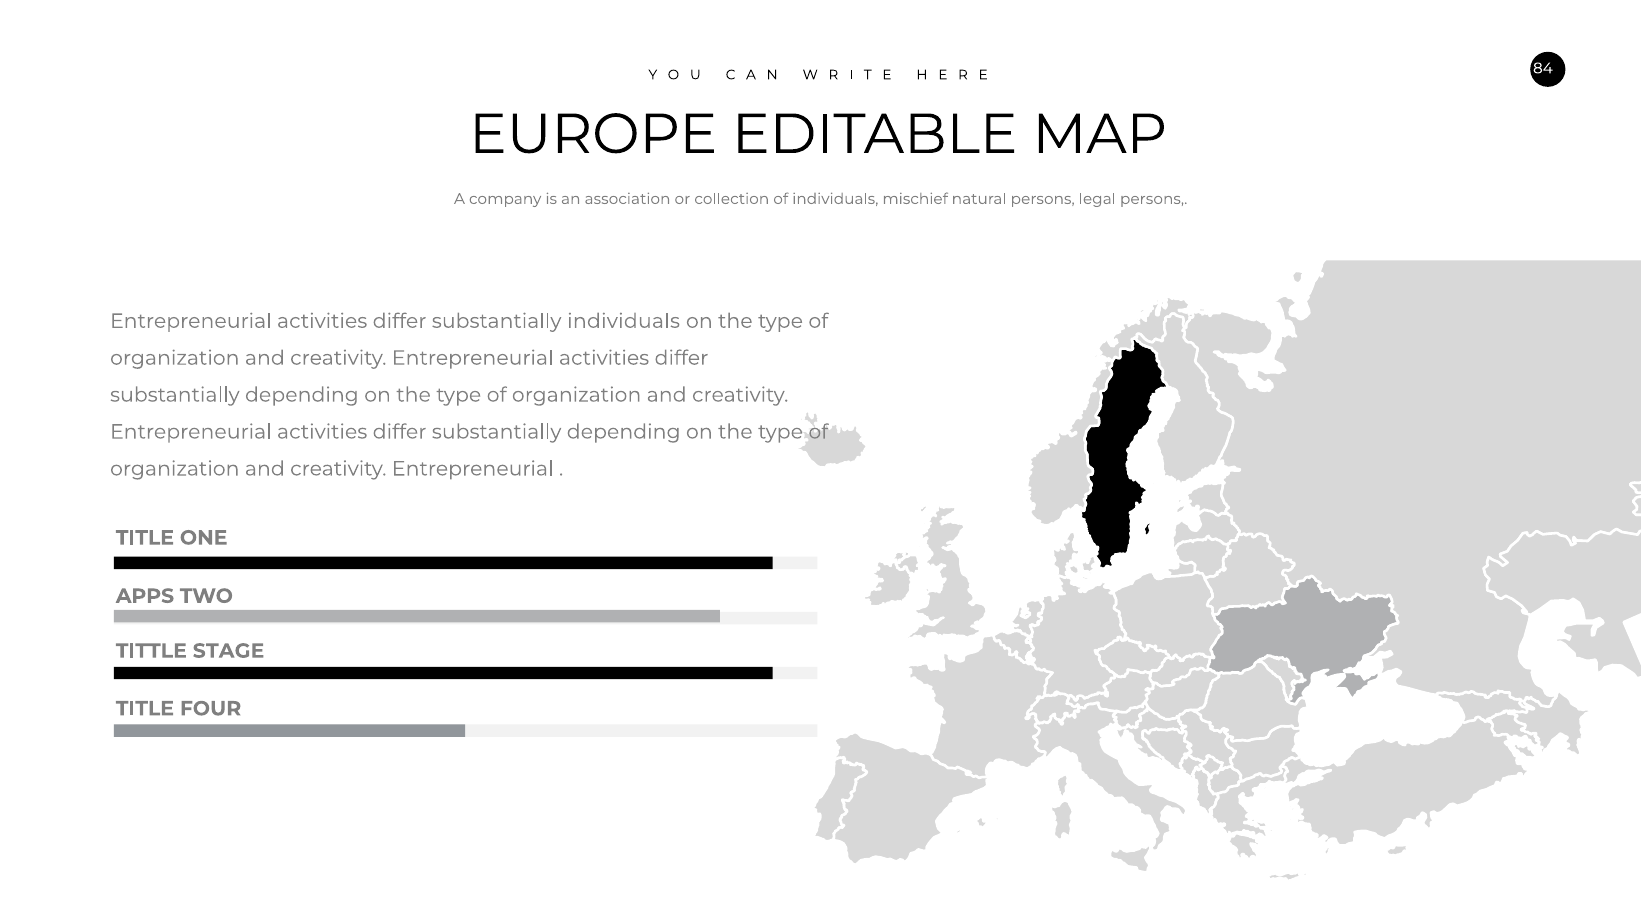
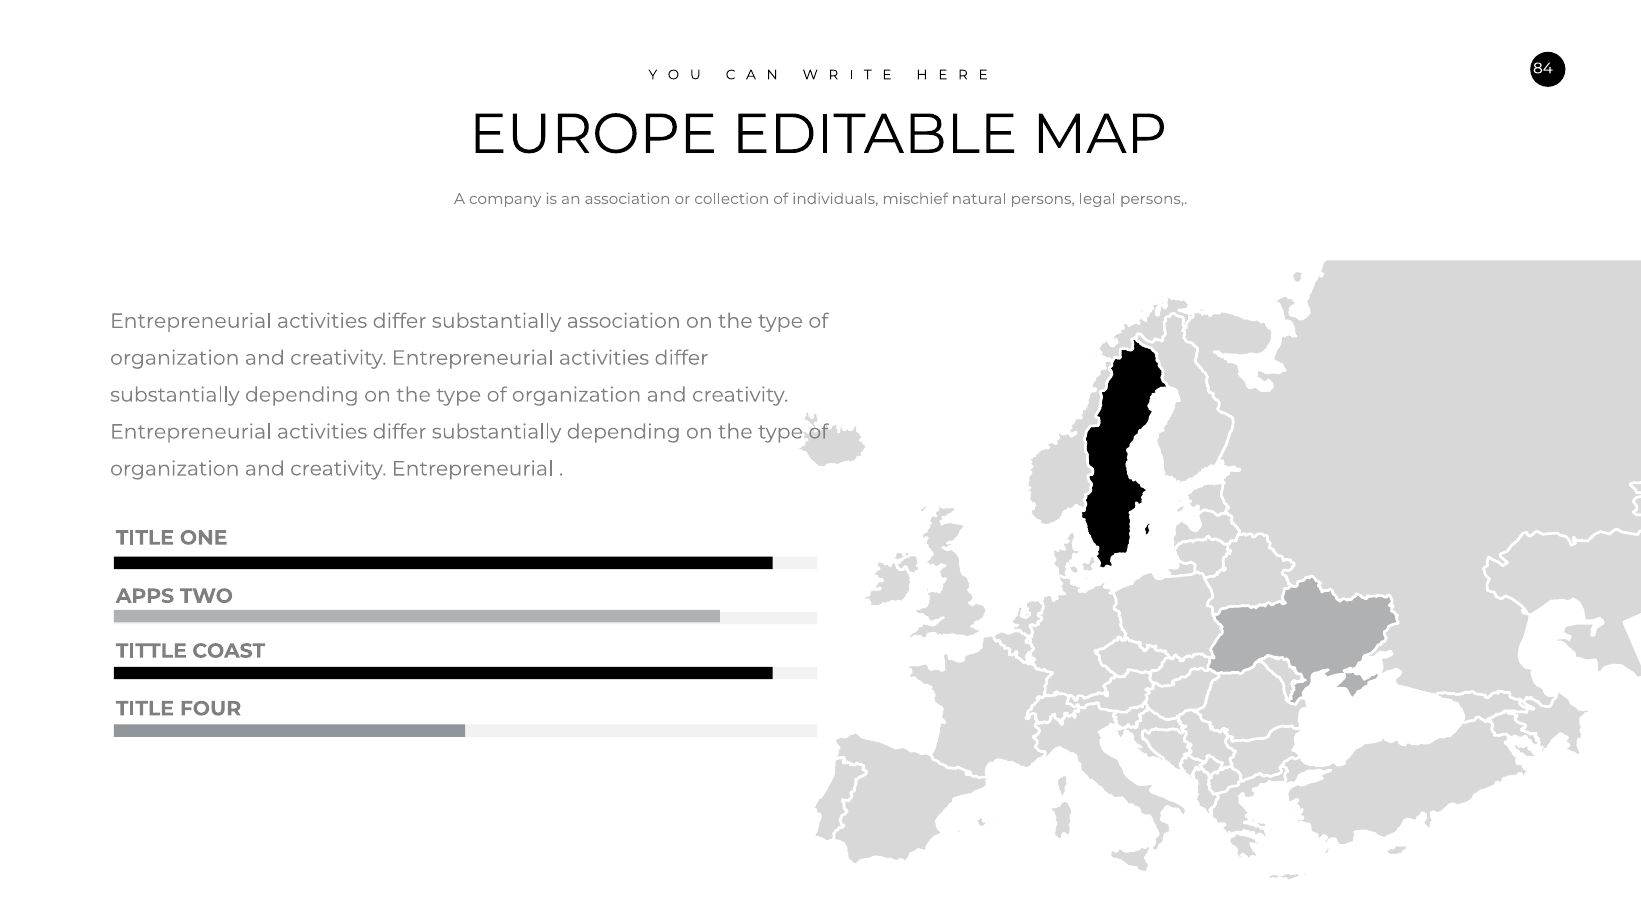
substantially individuals: individuals -> association
STAGE: STAGE -> COAST
